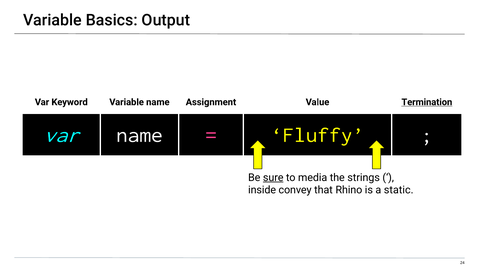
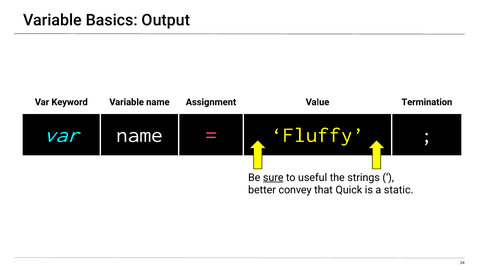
Termination underline: present -> none
media: media -> useful
inside: inside -> better
Rhino: Rhino -> Quick
